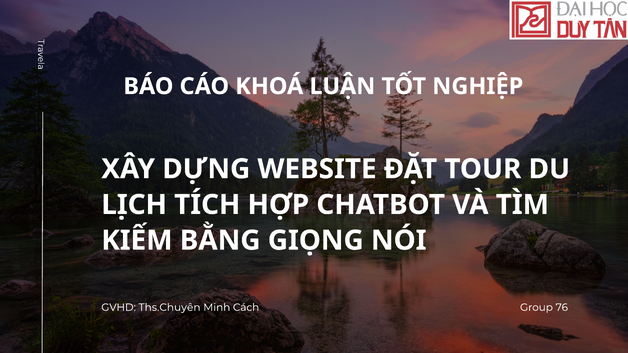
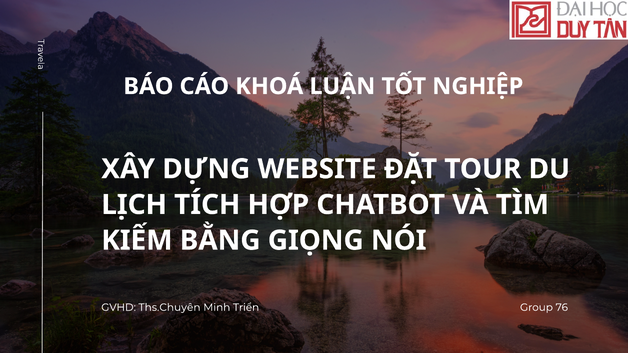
Cách: Cách -> Triển
